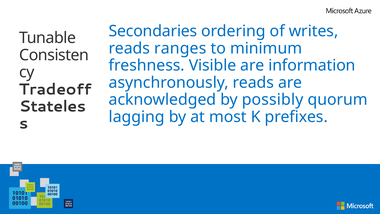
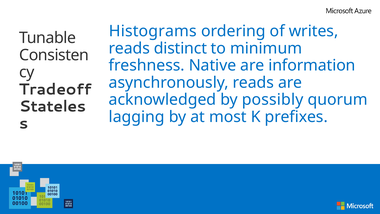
Secondaries: Secondaries -> Histograms
ranges: ranges -> distinct
Visible: Visible -> Native
